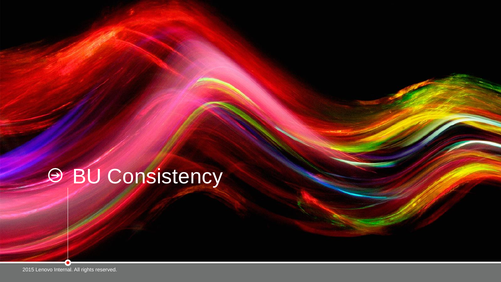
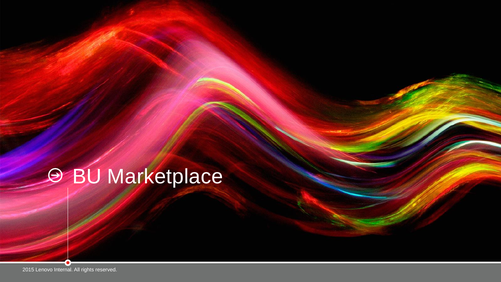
Consistency: Consistency -> Marketplace
